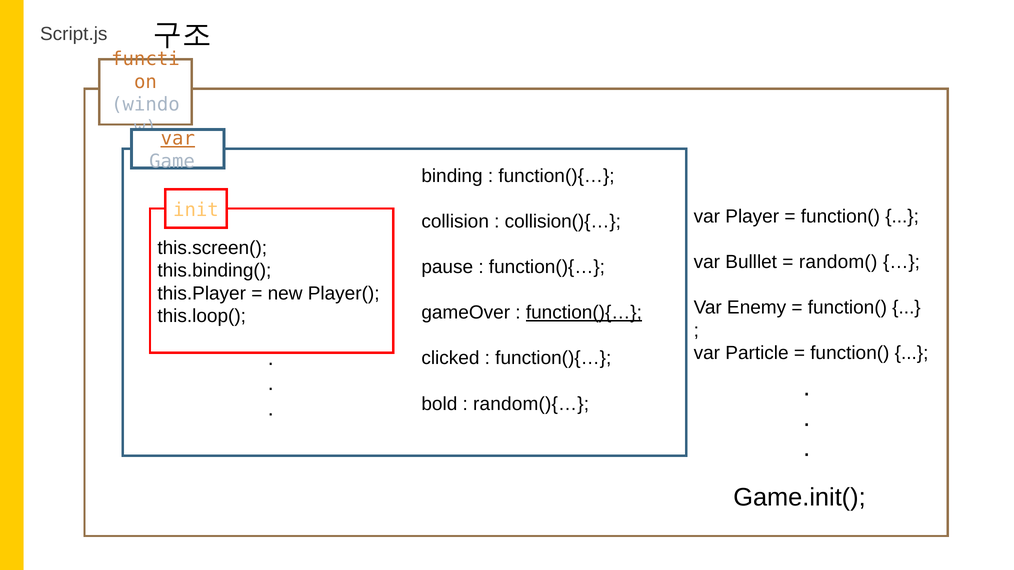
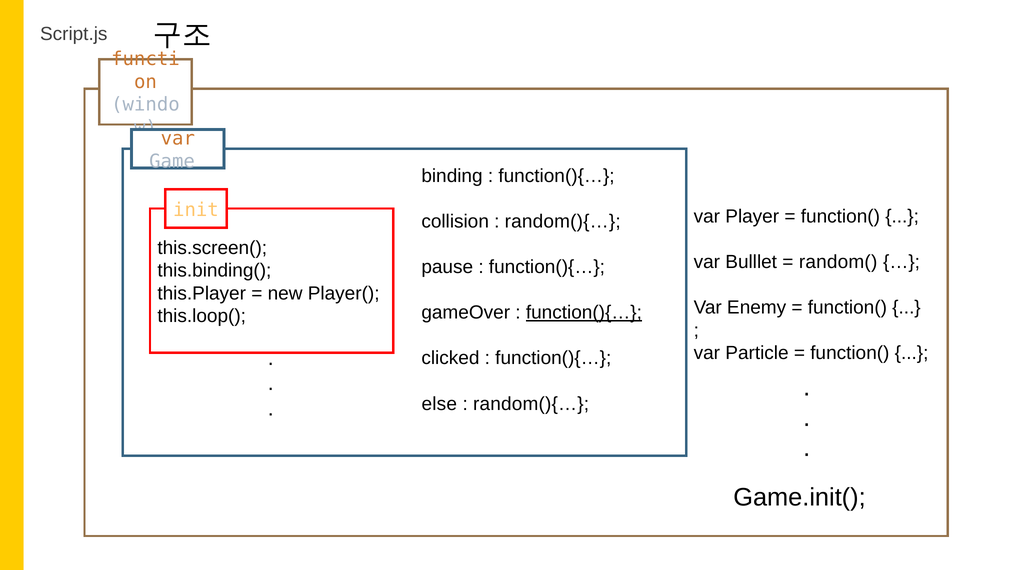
var at (178, 139) underline: present -> none
collision(){… at (563, 222): collision(){… -> random(){…
bold: bold -> else
